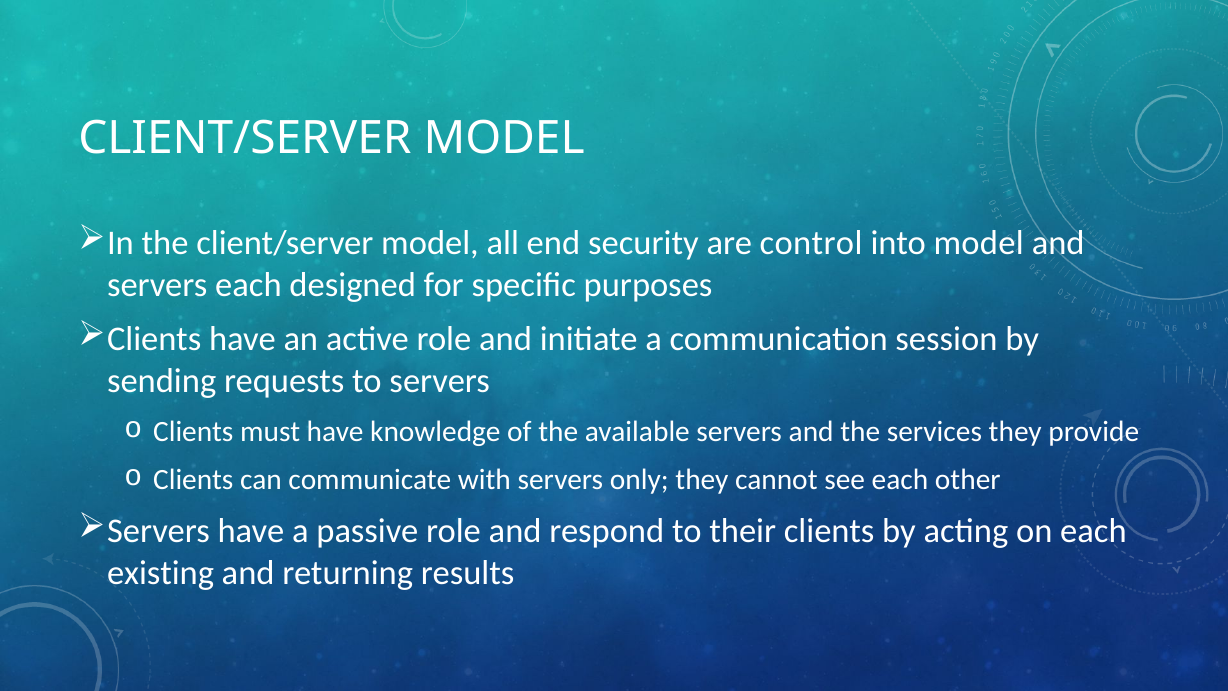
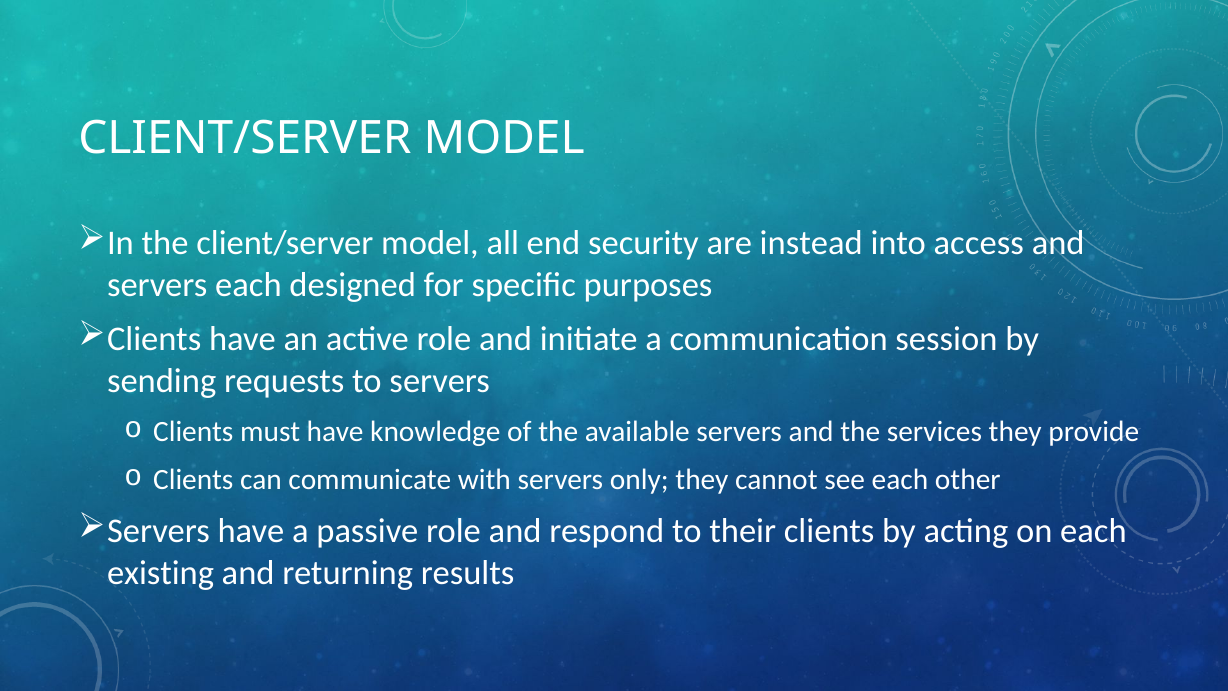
control: control -> instead
into model: model -> access
